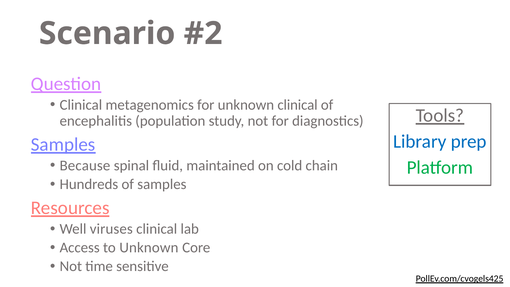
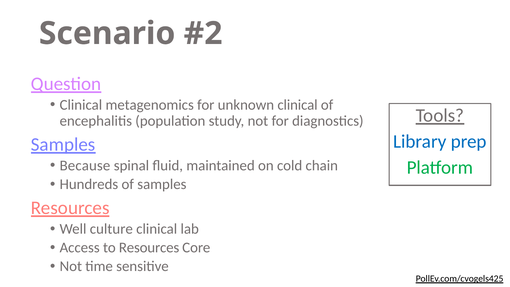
viruses: viruses -> culture
to Unknown: Unknown -> Resources
